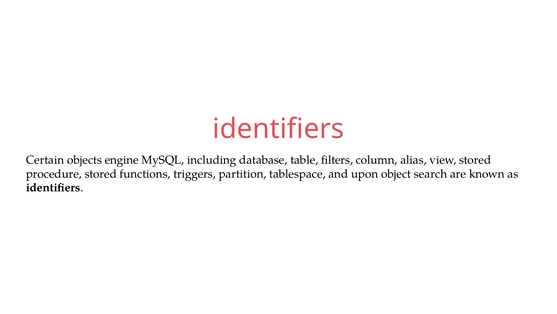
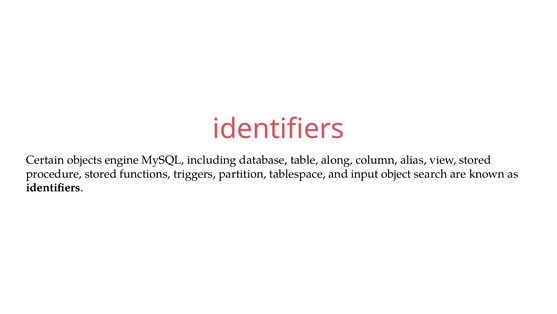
filters: filters -> along
upon: upon -> input
